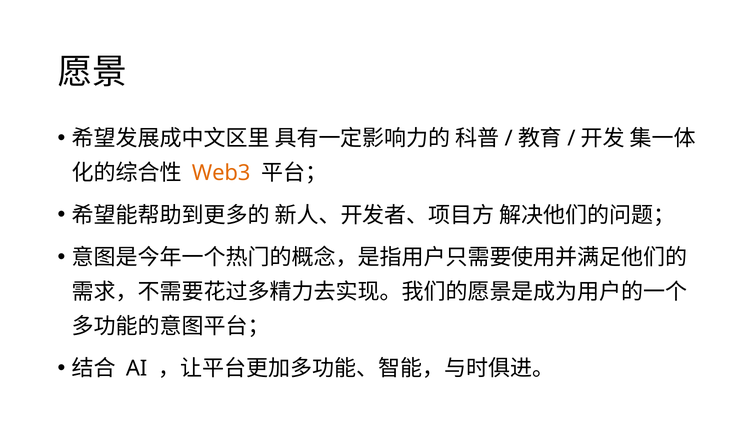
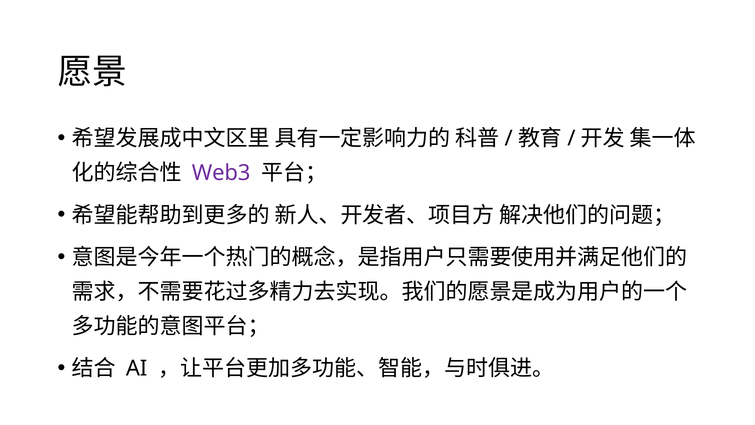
Web3 colour: orange -> purple
